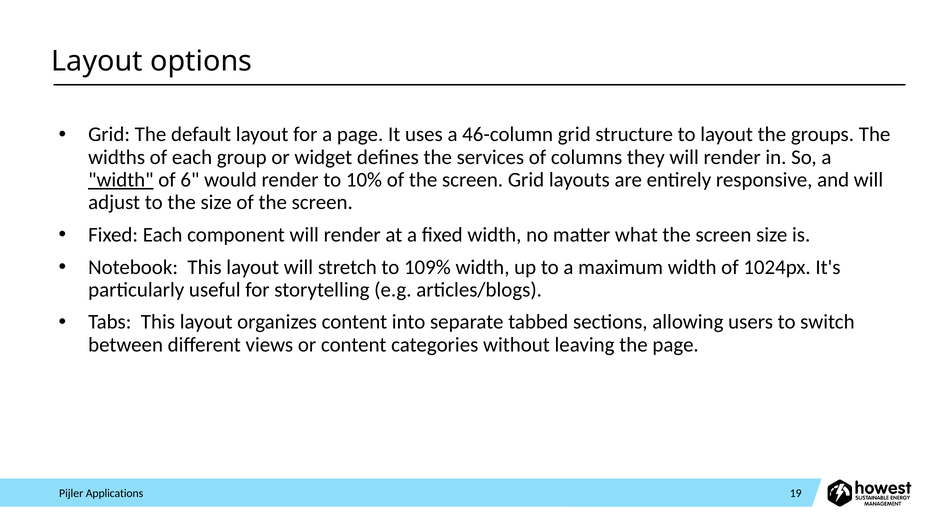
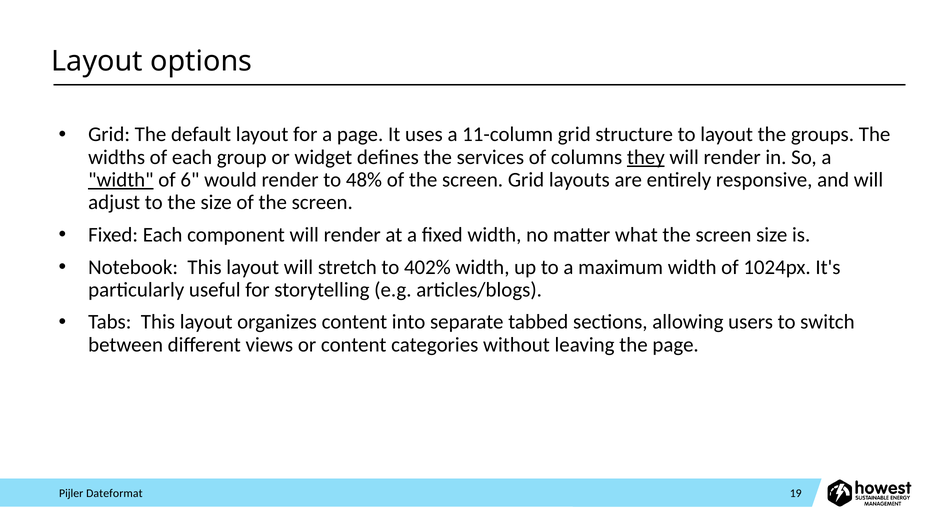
46-column: 46-column -> 11-column
they underline: none -> present
10%: 10% -> 48%
109%: 109% -> 402%
Applications: Applications -> Dateformat
